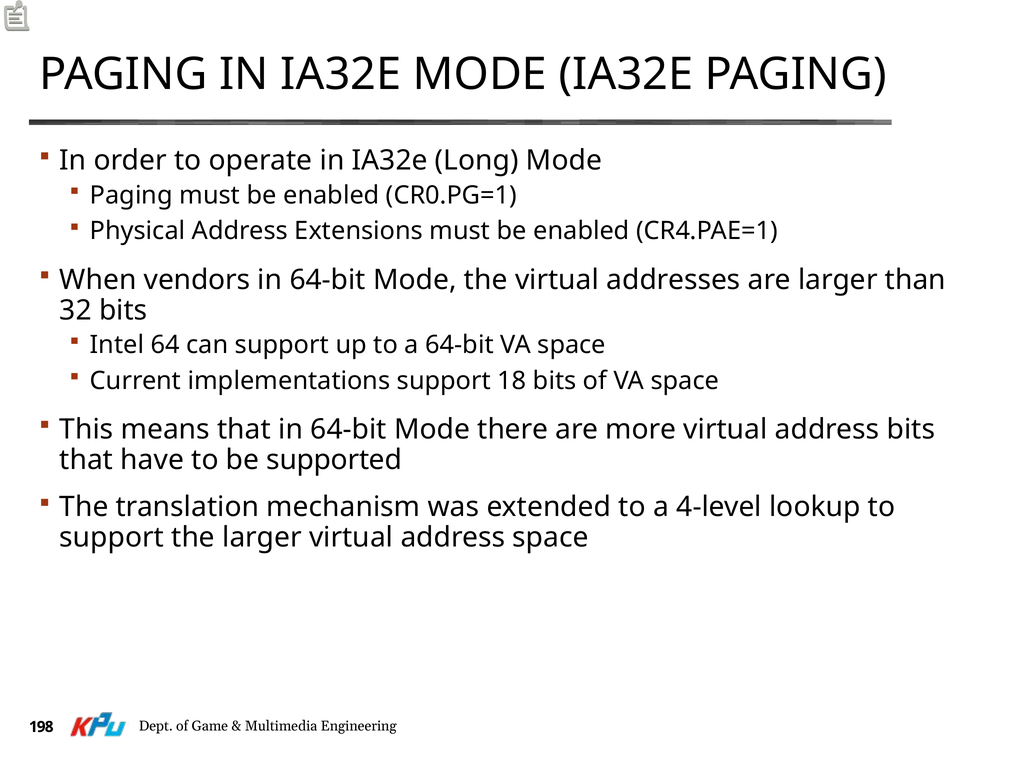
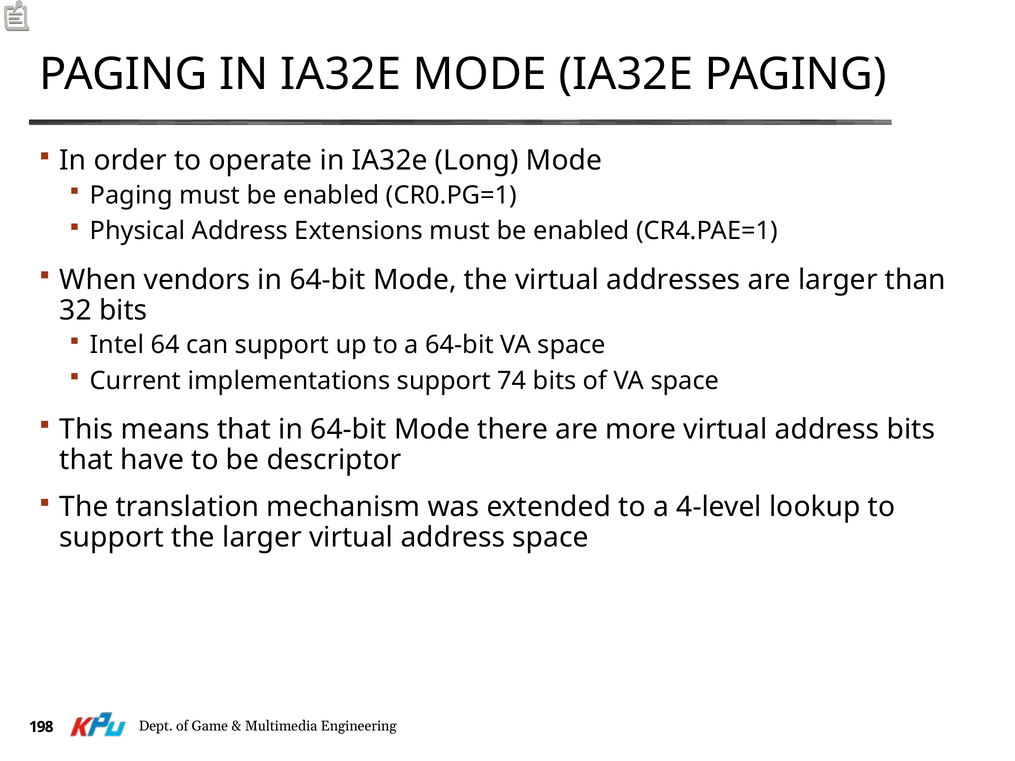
18: 18 -> 74
supported: supported -> descriptor
